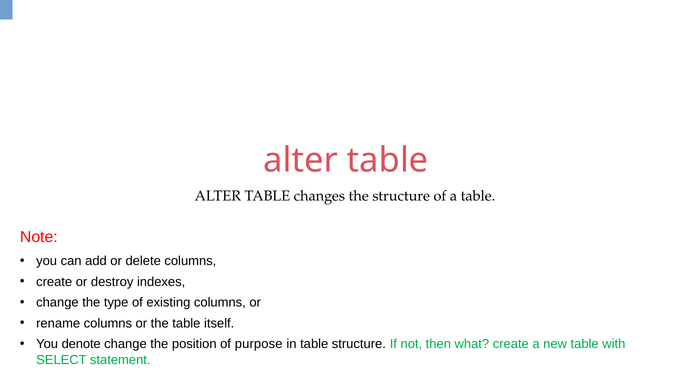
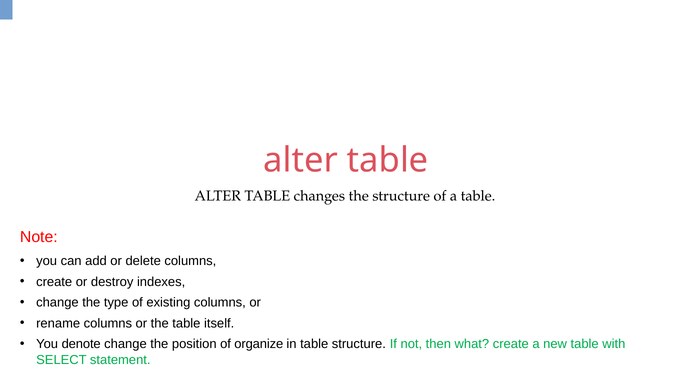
purpose: purpose -> organize
